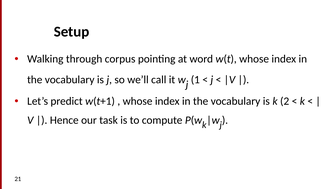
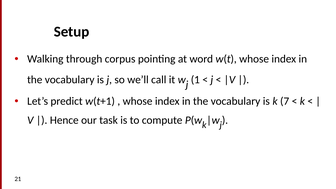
2: 2 -> 7
